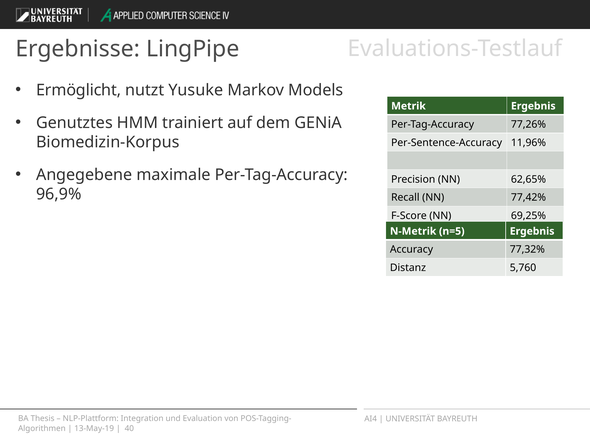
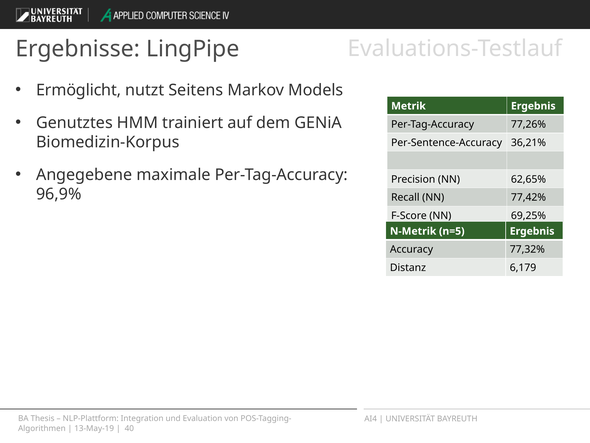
Yusuke: Yusuke -> Seitens
11,96%: 11,96% -> 36,21%
5,760: 5,760 -> 6,179
